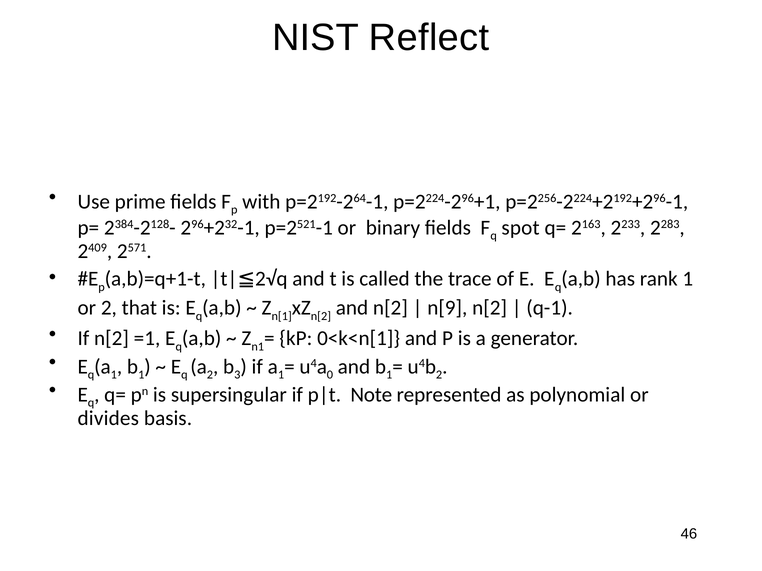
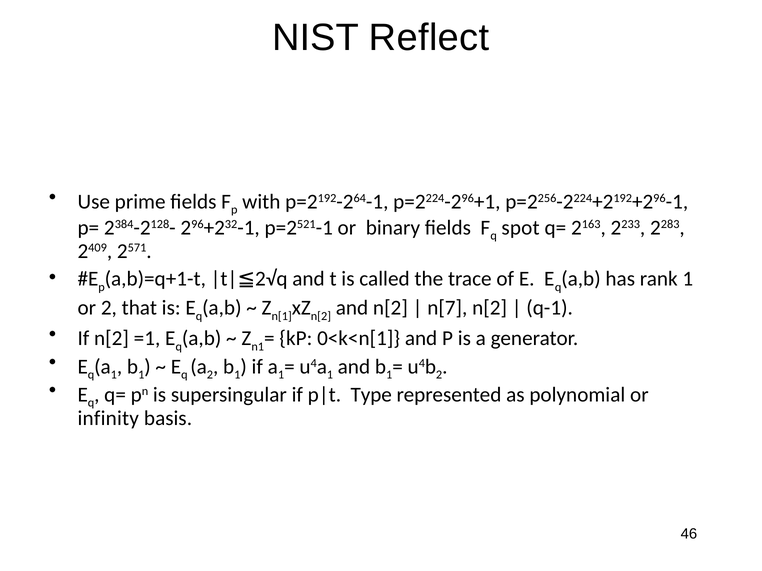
n[9: n[9 -> n[7
3 at (237, 375): 3 -> 1
0 at (330, 375): 0 -> 1
Note: Note -> Type
divides: divides -> infinity
